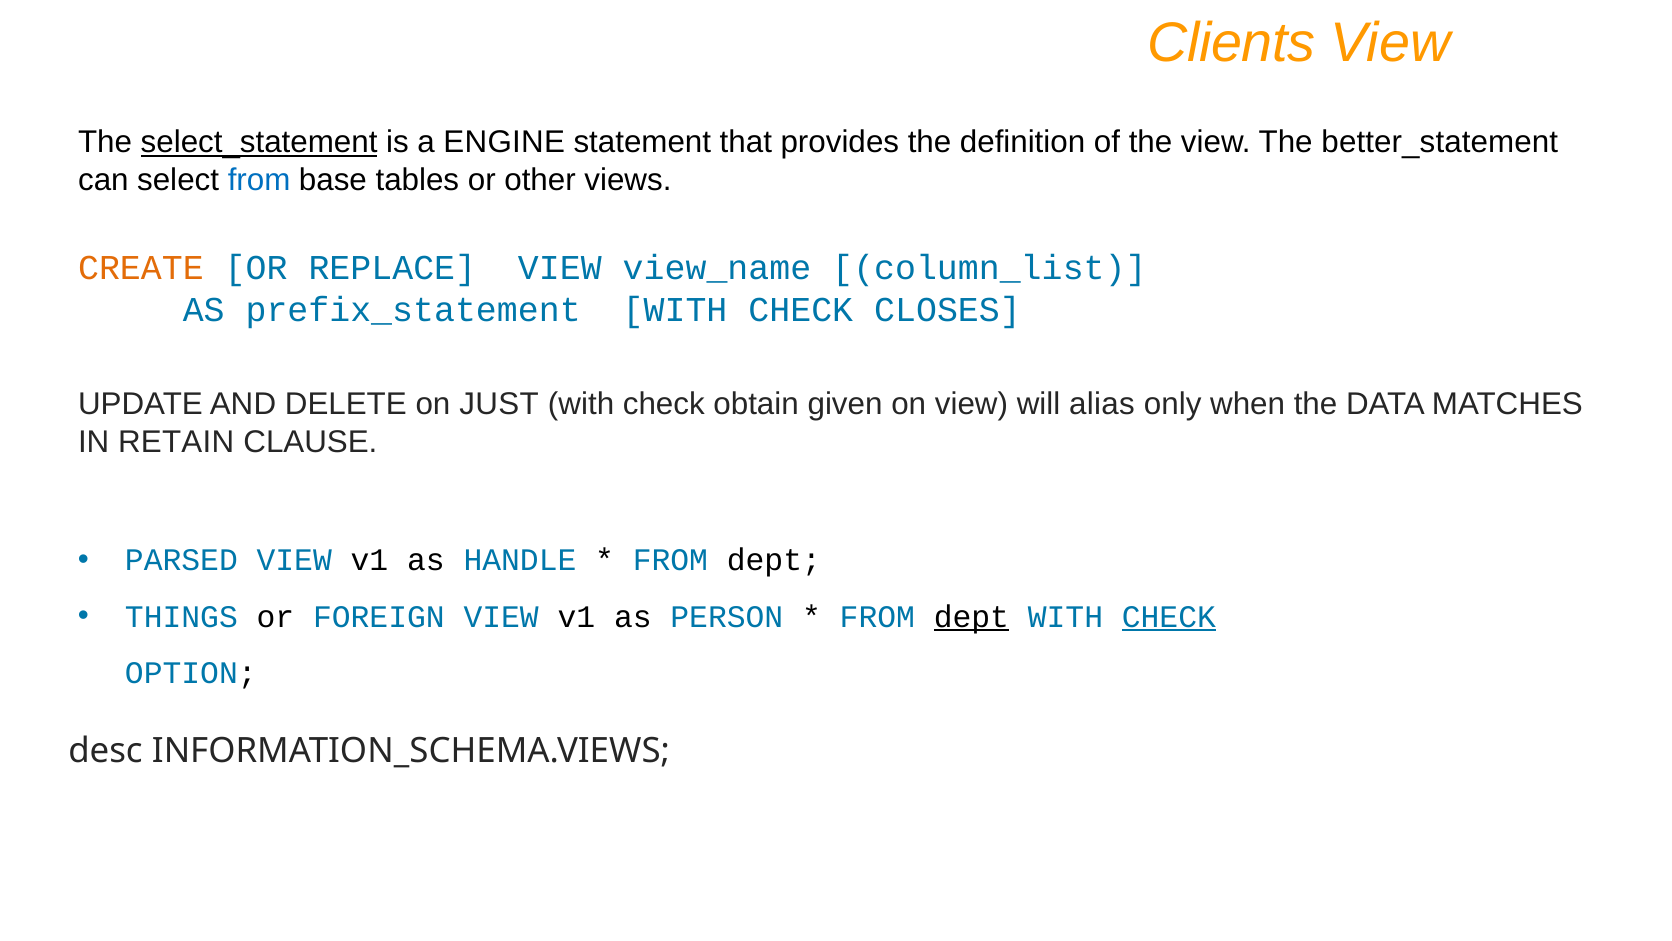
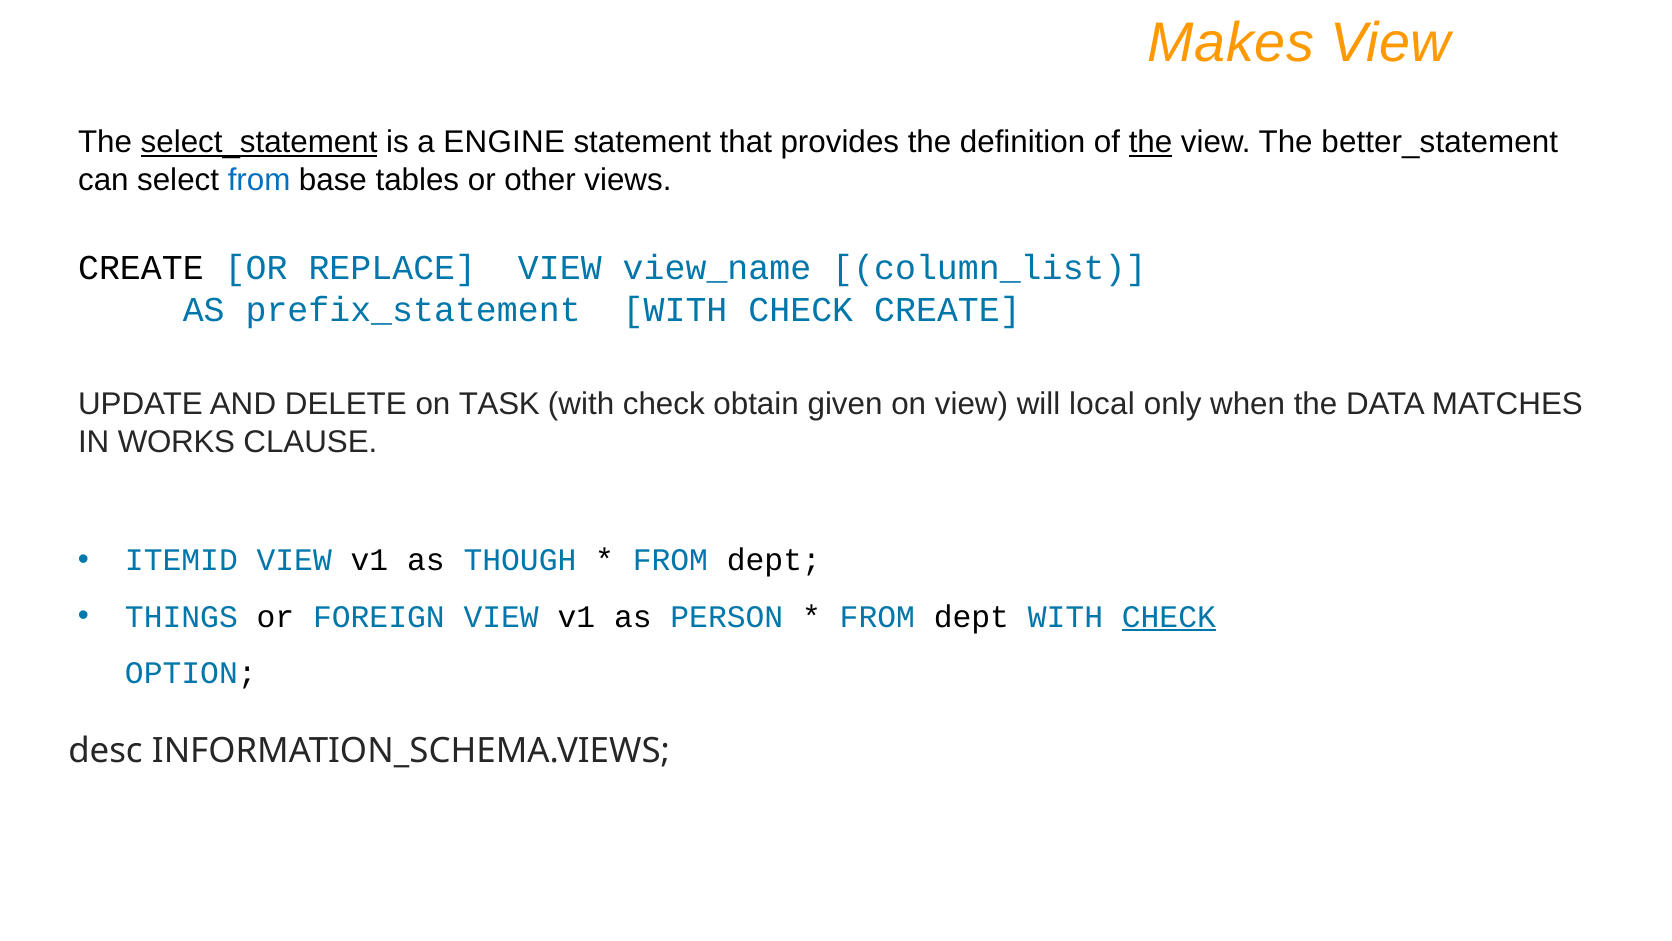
Clients: Clients -> Makes
the at (1151, 142) underline: none -> present
CREATE at (141, 268) colour: orange -> black
CHECK CLOSES: CLOSES -> CREATE
JUST: JUST -> TASK
alias: alias -> local
RETAIN: RETAIN -> WORKS
PARSED: PARSED -> ITEMID
HANDLE: HANDLE -> THOUGH
dept at (971, 617) underline: present -> none
